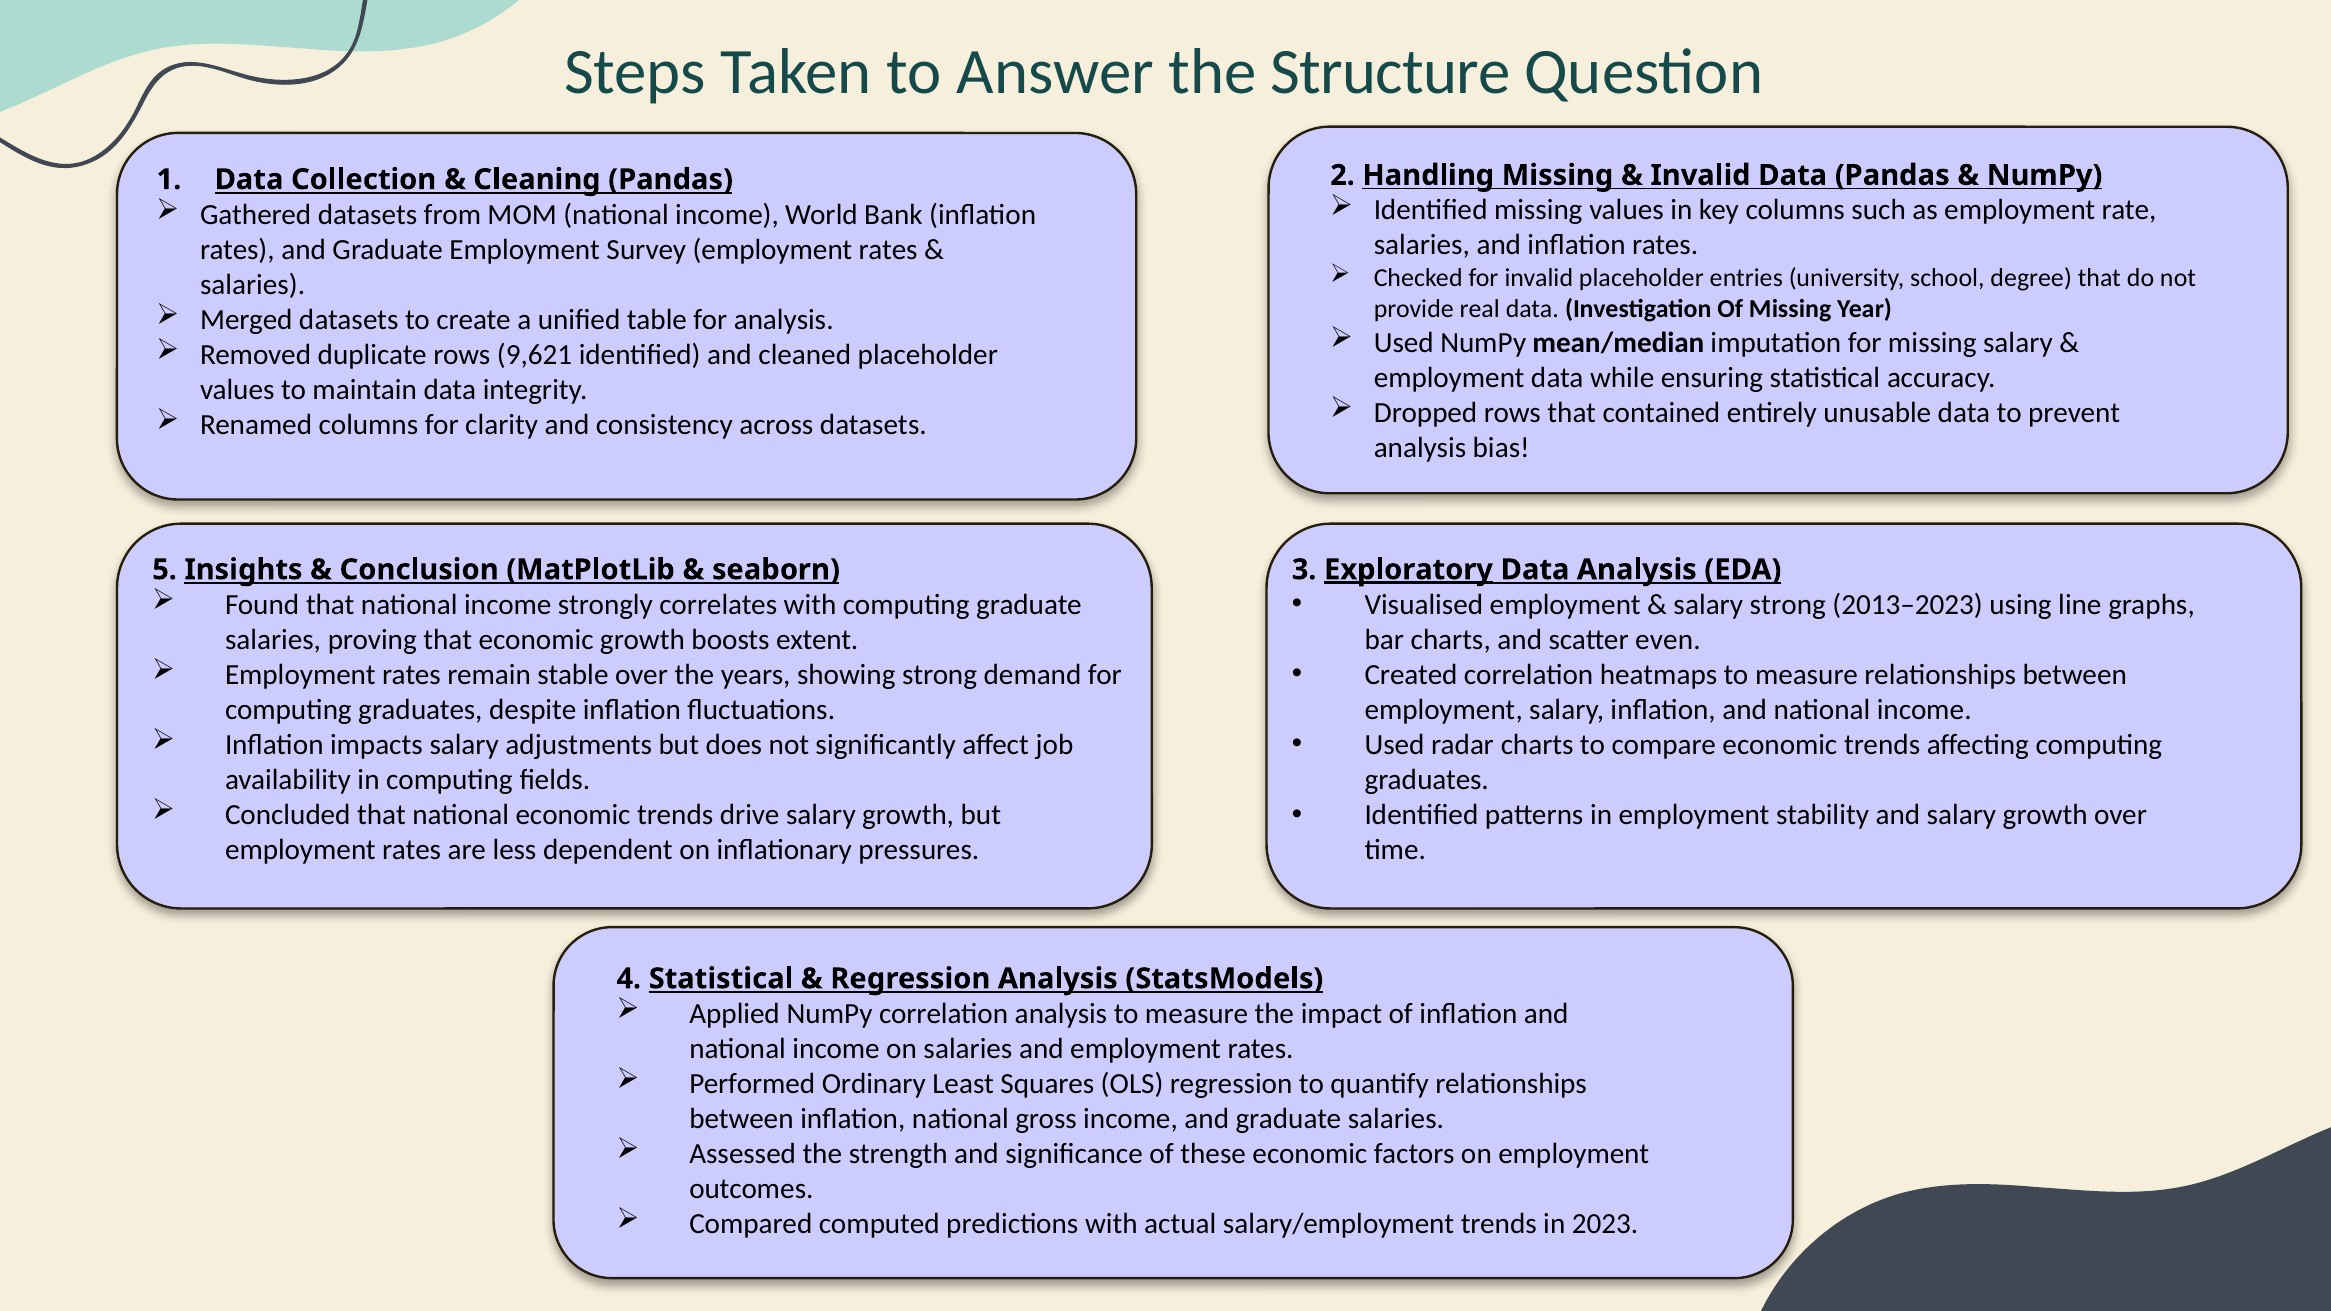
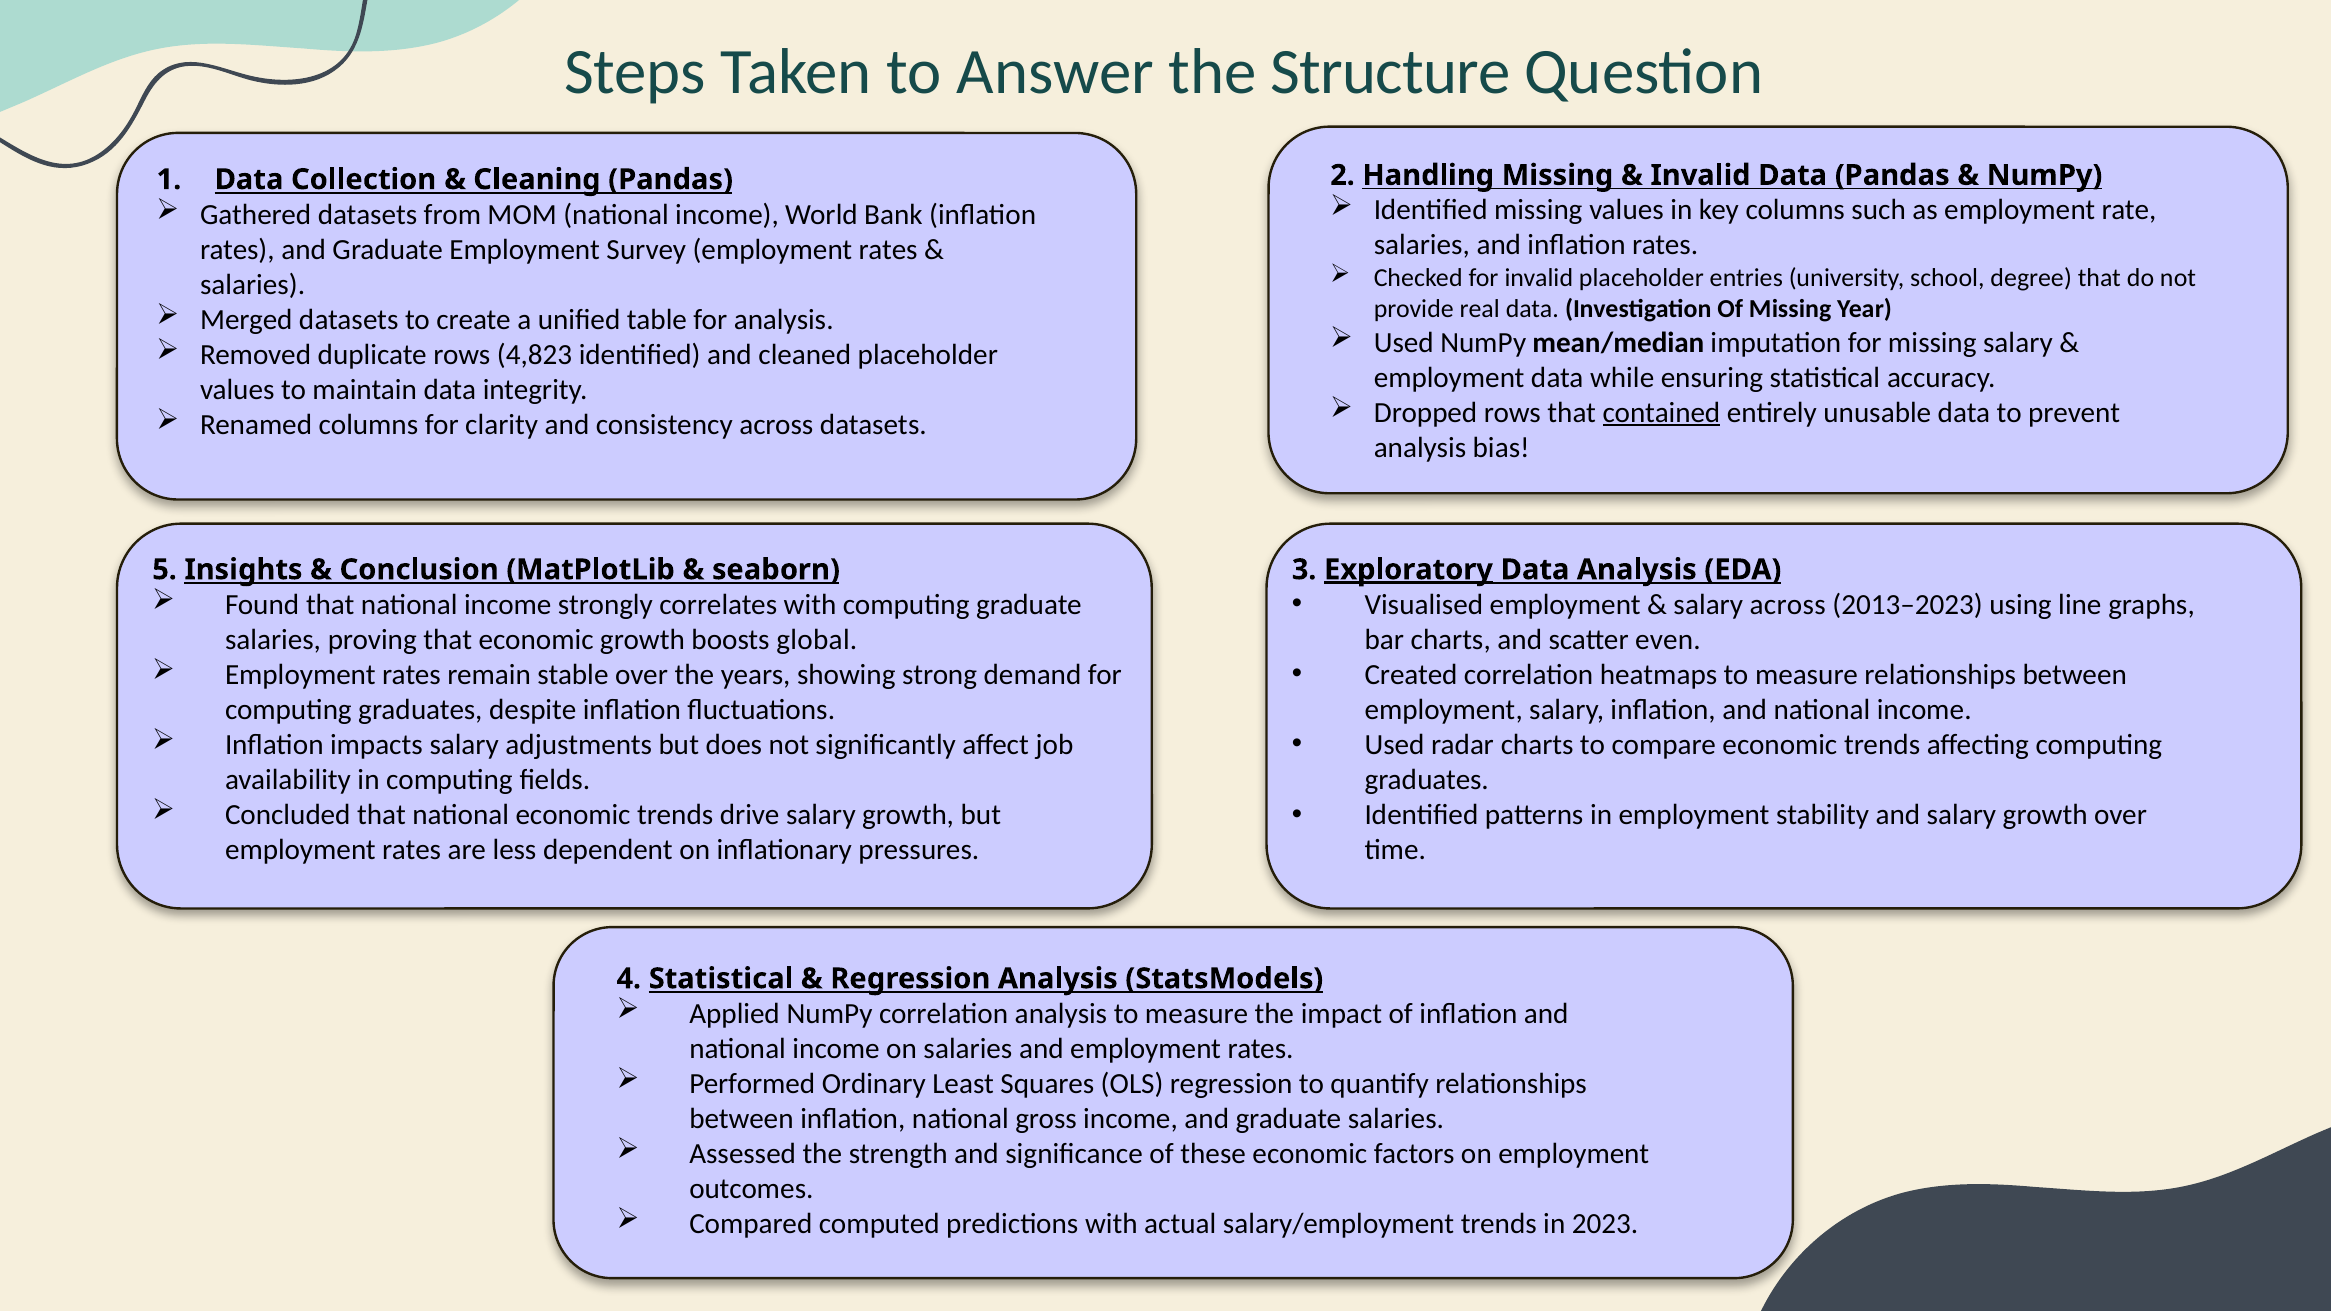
9,621: 9,621 -> 4,823
contained underline: none -> present
salary strong: strong -> across
extent: extent -> global
